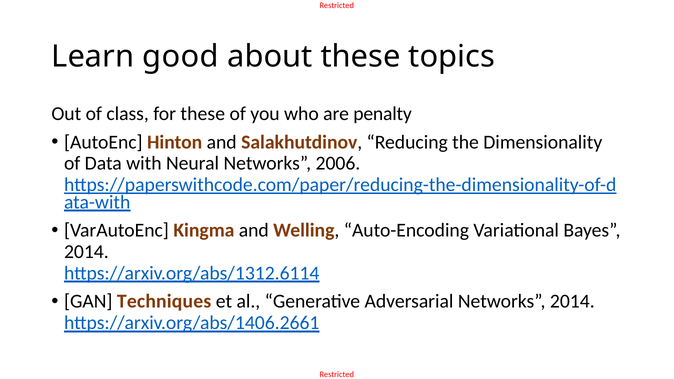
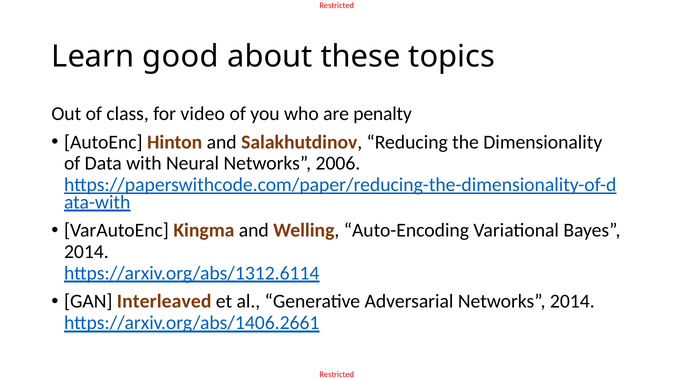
for these: these -> video
Techniques: Techniques -> Interleaved
